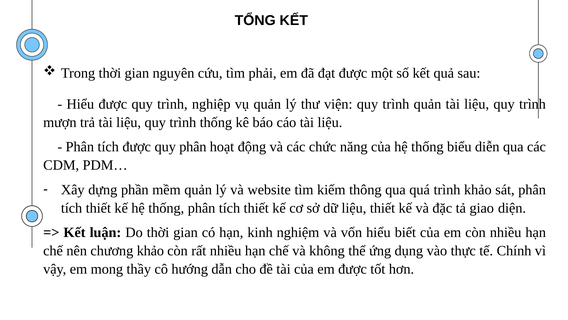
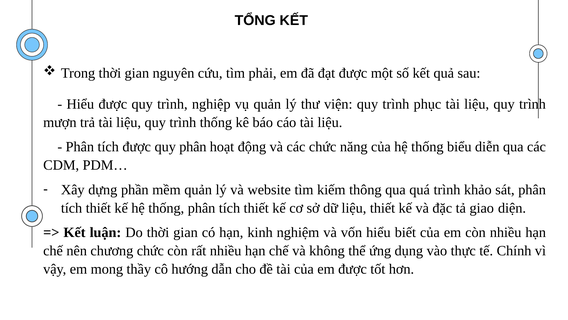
trình quản: quản -> phục
chương khảo: khảo -> chức
